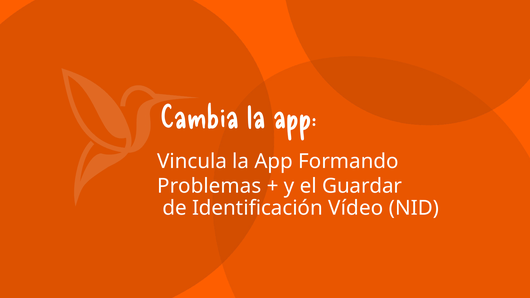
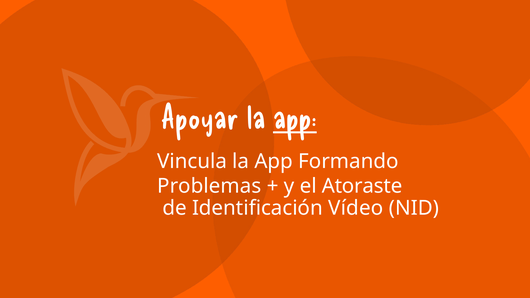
Cambia: Cambia -> Apoyar
app at (295, 118) underline: none -> present
Guardar: Guardar -> Atoraste
